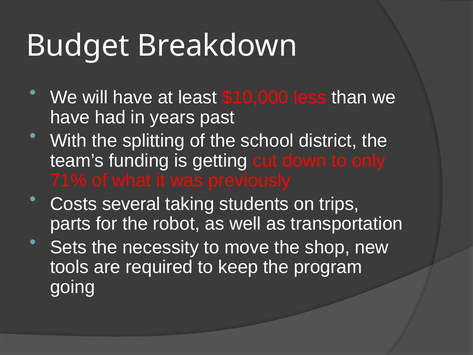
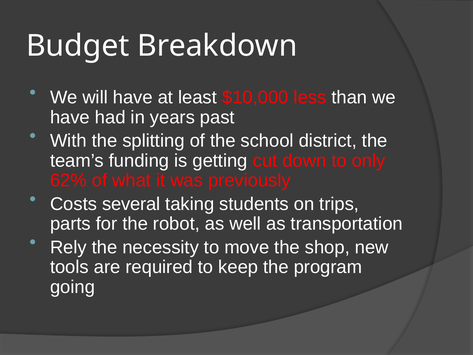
71%: 71% -> 62%
Sets: Sets -> Rely
